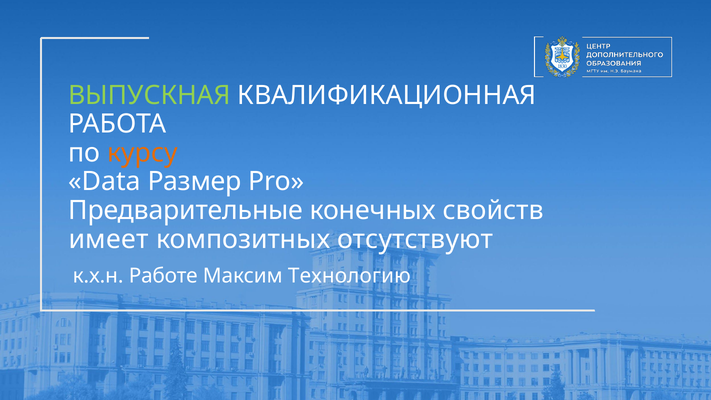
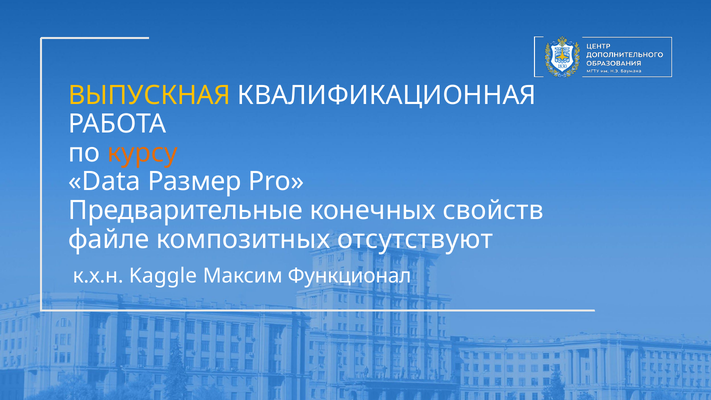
ВЫПУСКНАЯ colour: light green -> yellow
имеет: имеет -> файле
Работе: Работе -> Kaggle
Технологию: Технологию -> Функционал
